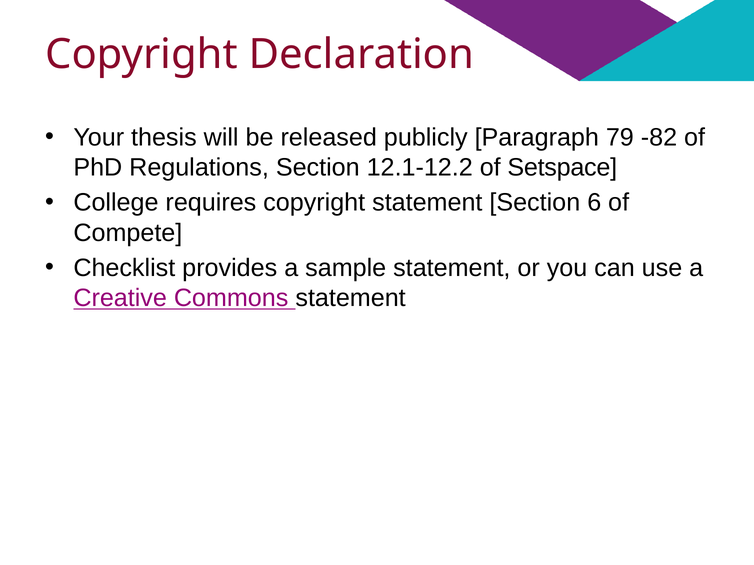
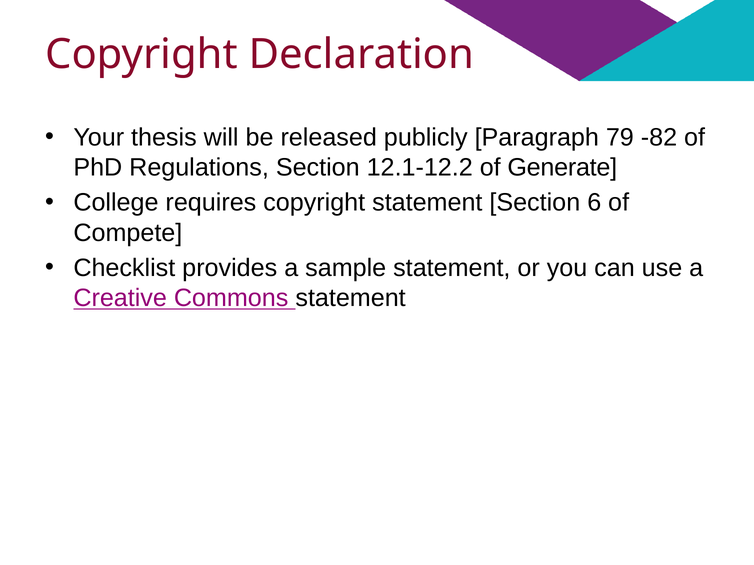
Setspace: Setspace -> Generate
